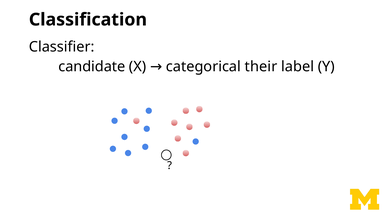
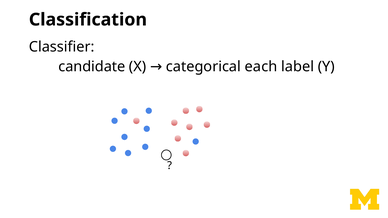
their: their -> each
